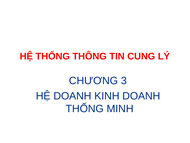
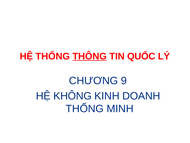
THÔNG underline: none -> present
CUNG: CUNG -> QUỐC
3: 3 -> 9
HỆ DOANH: DOANH -> KHÔNG
